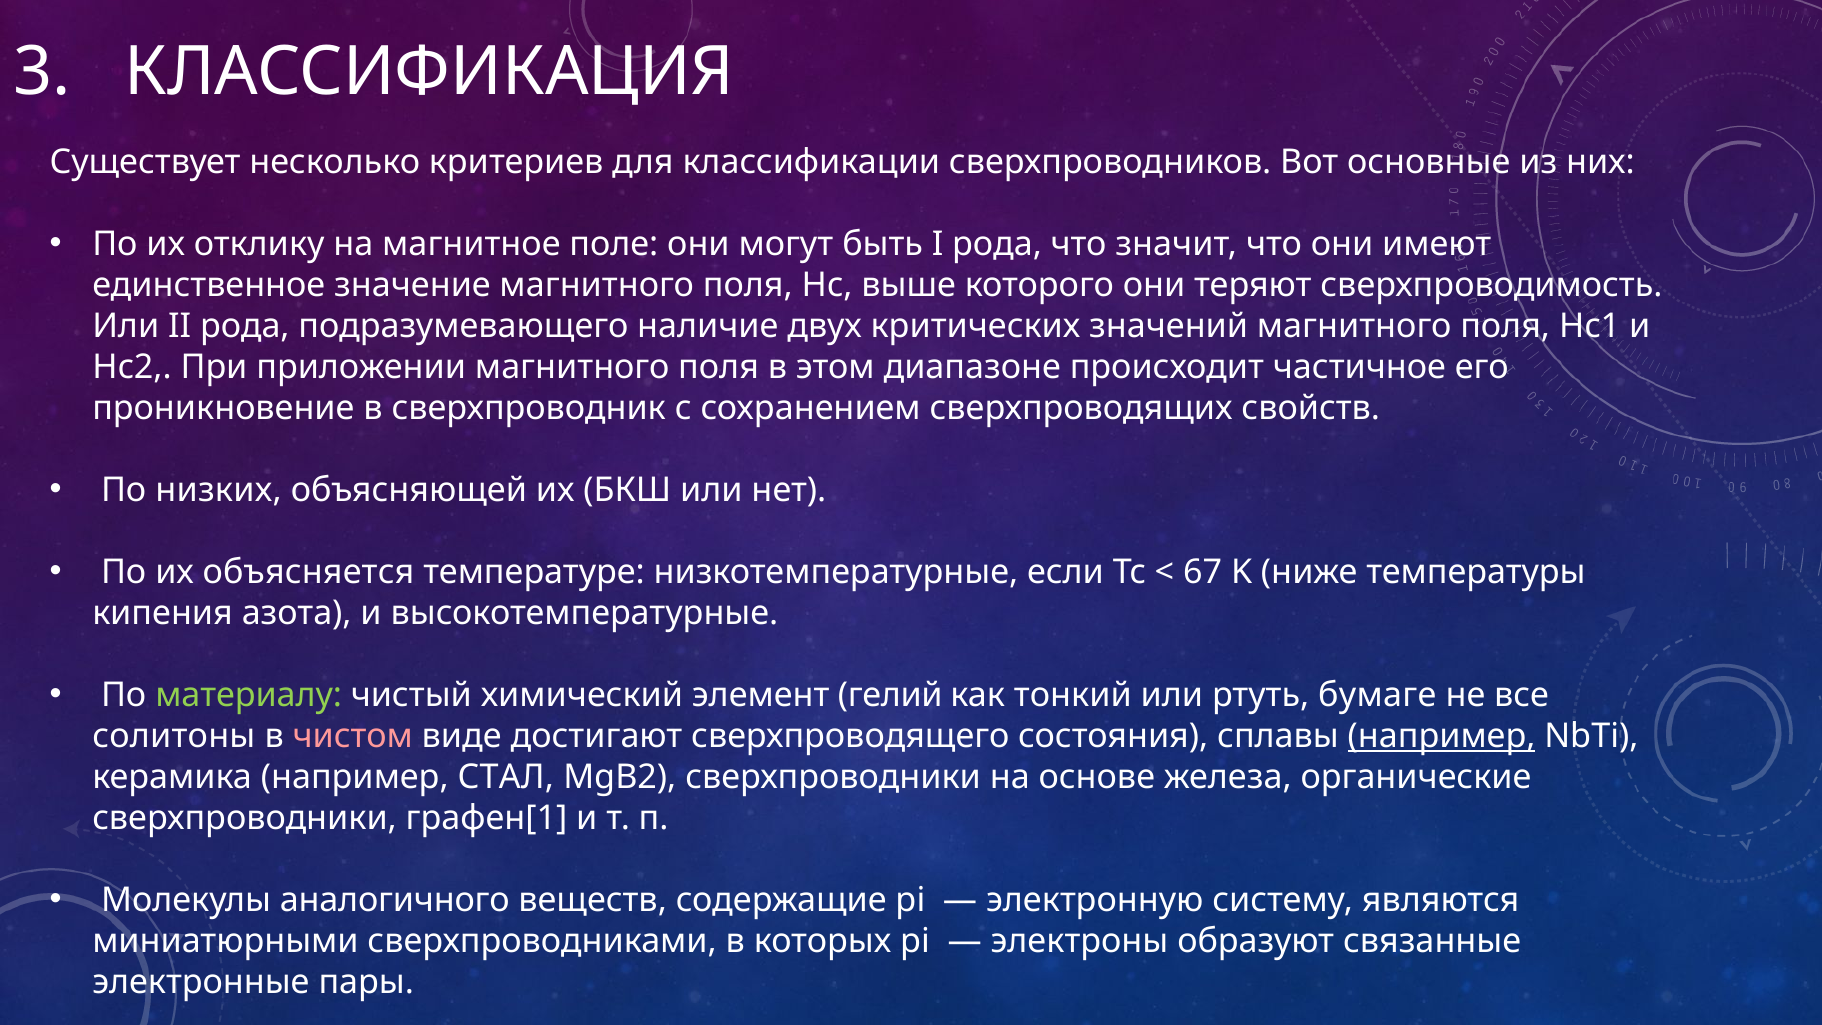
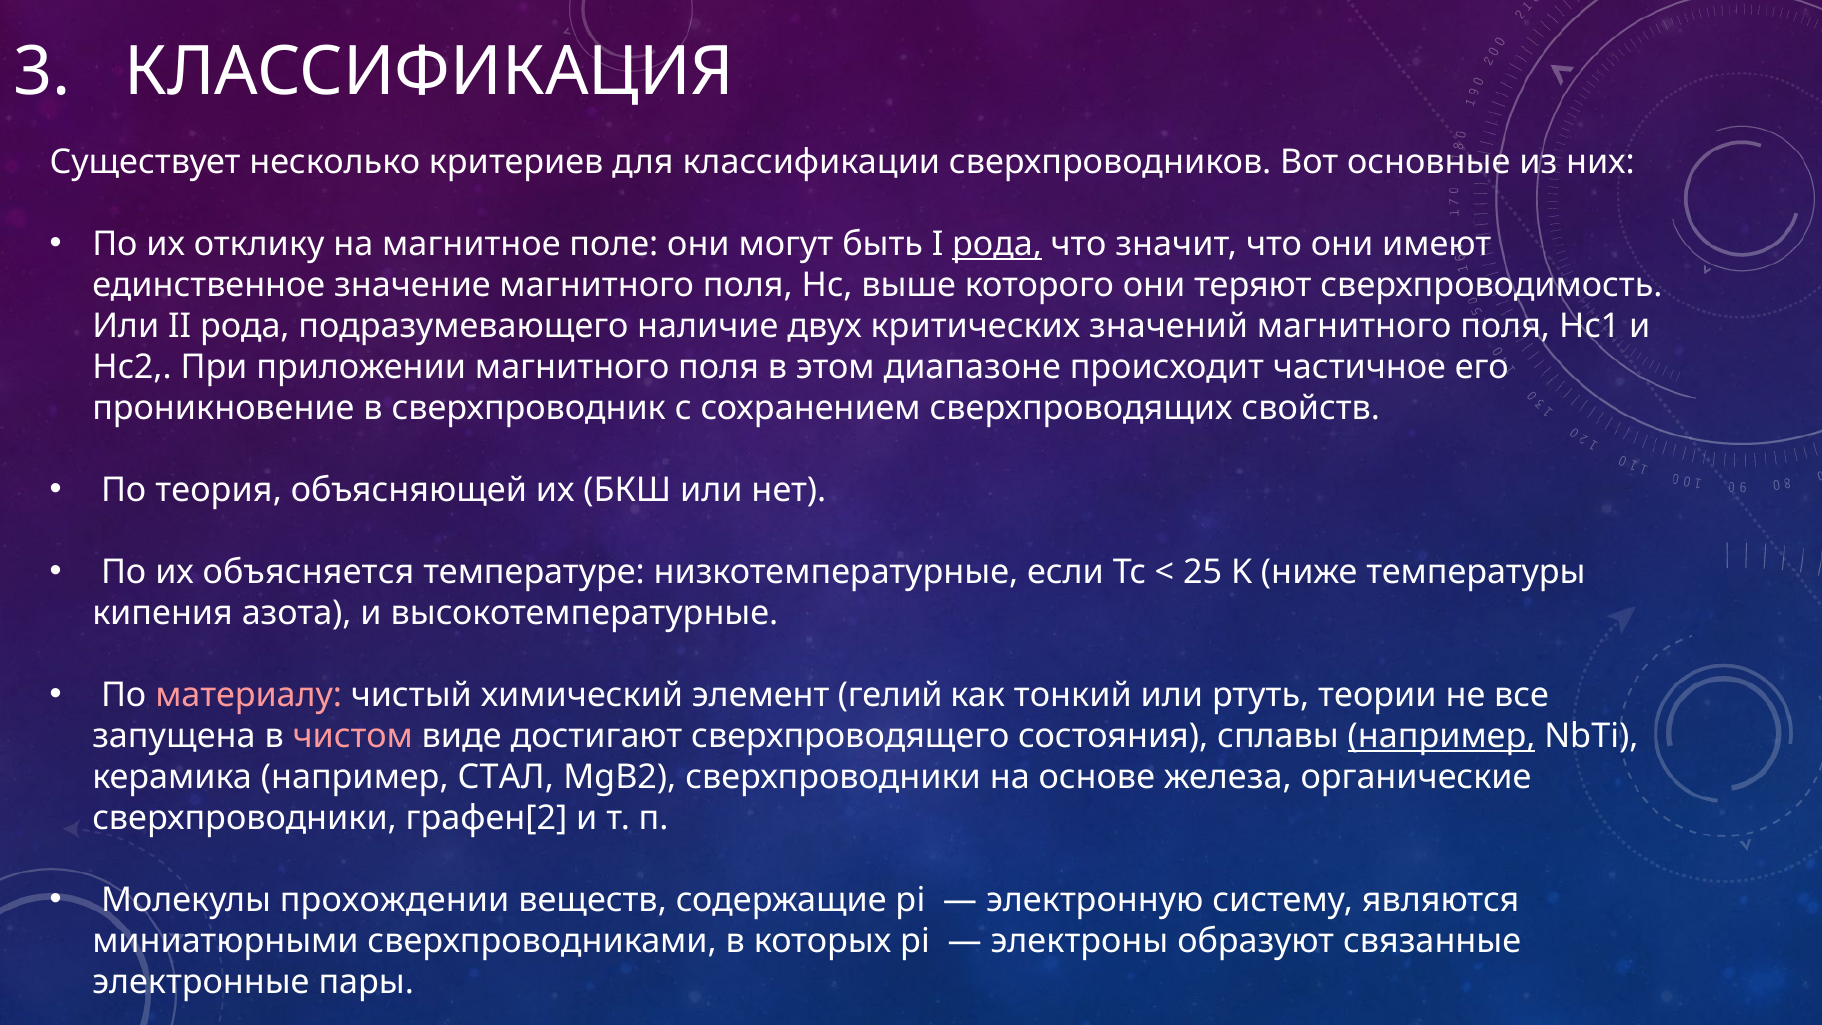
рода at (997, 244) underline: none -> present
низких: низких -> теория
67: 67 -> 25
материалу colour: light green -> pink
бумаге: бумаге -> теории
солитоны: солитоны -> запущена
графен[1: графен[1 -> графен[2
аналогичного: аналогичного -> прохождении
